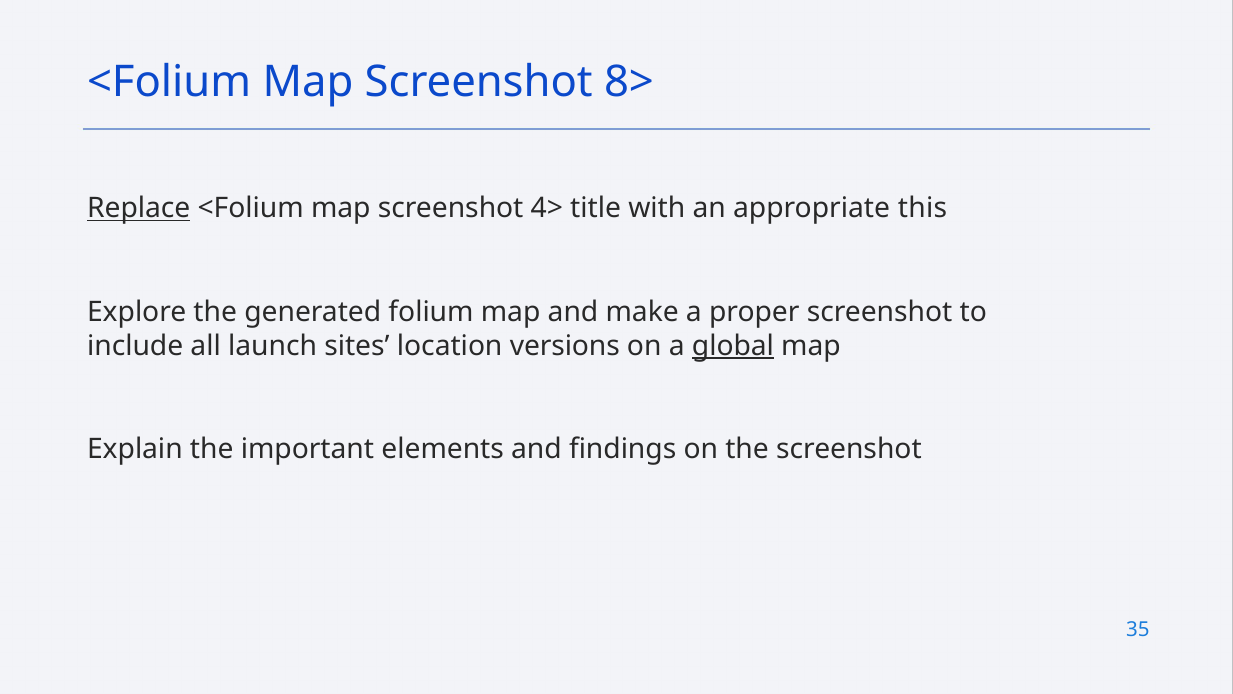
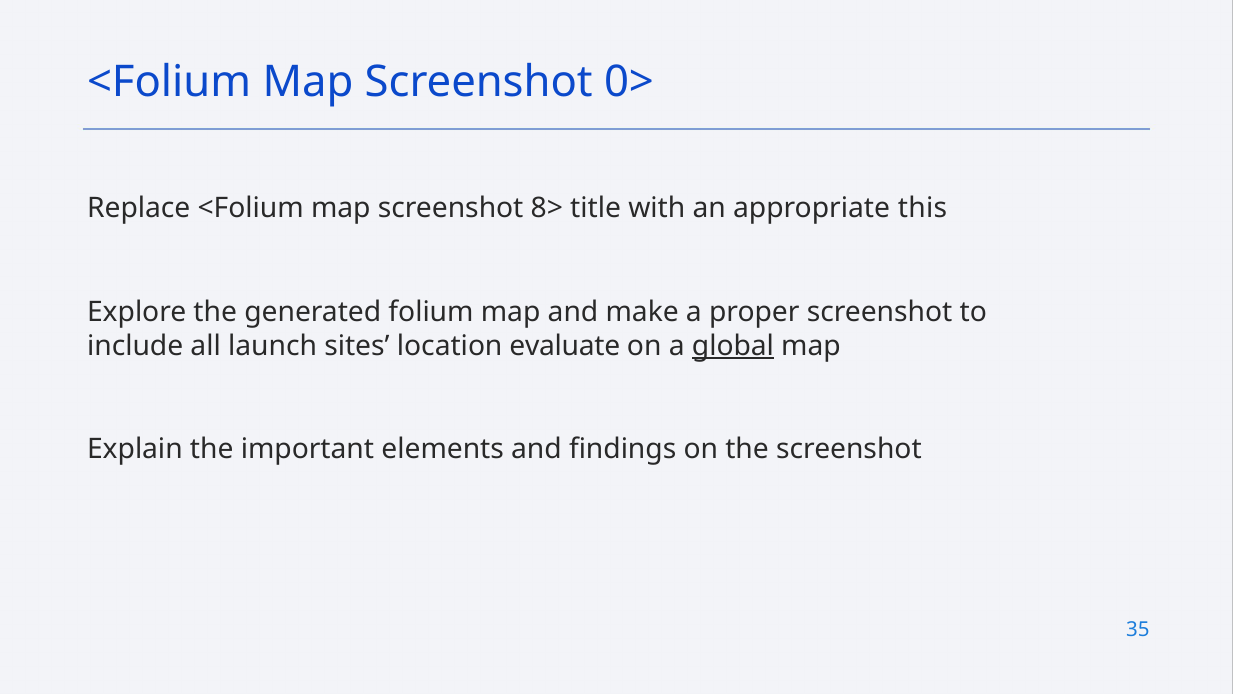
8>: 8> -> 0>
Replace underline: present -> none
4>: 4> -> 8>
versions: versions -> evaluate
